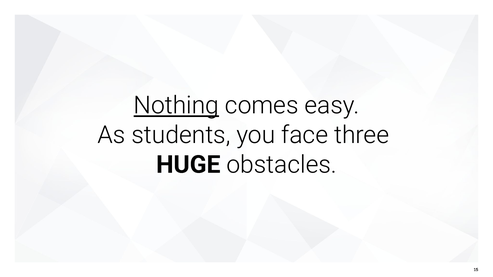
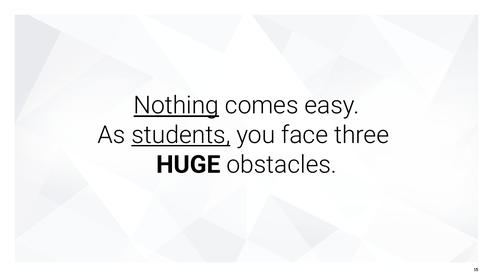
students underline: none -> present
